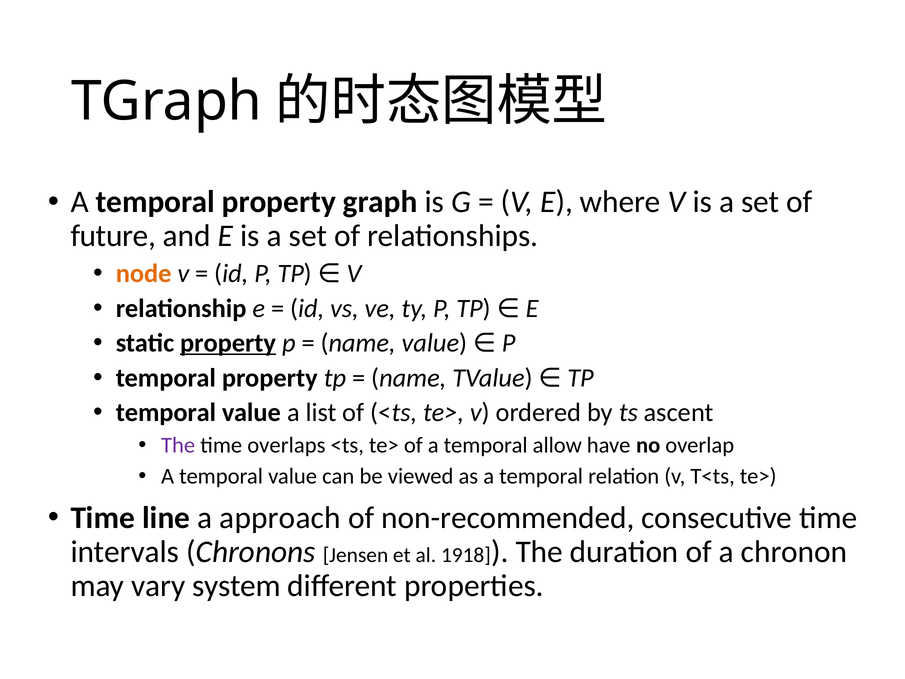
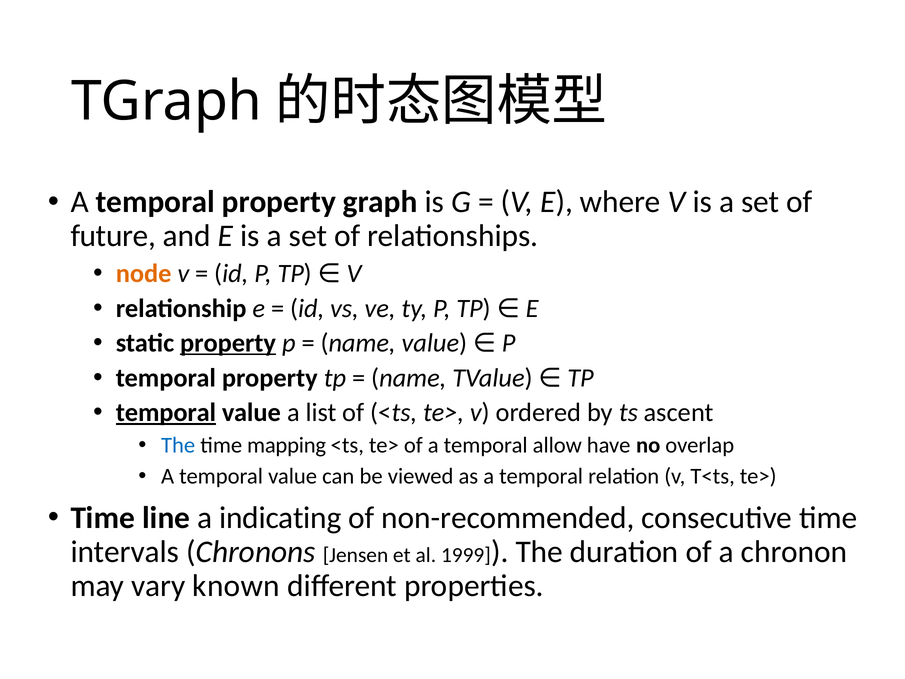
temporal at (166, 413) underline: none -> present
The at (178, 445) colour: purple -> blue
overlaps: overlaps -> mapping
approach: approach -> indicating
1918: 1918 -> 1999
system: system -> known
